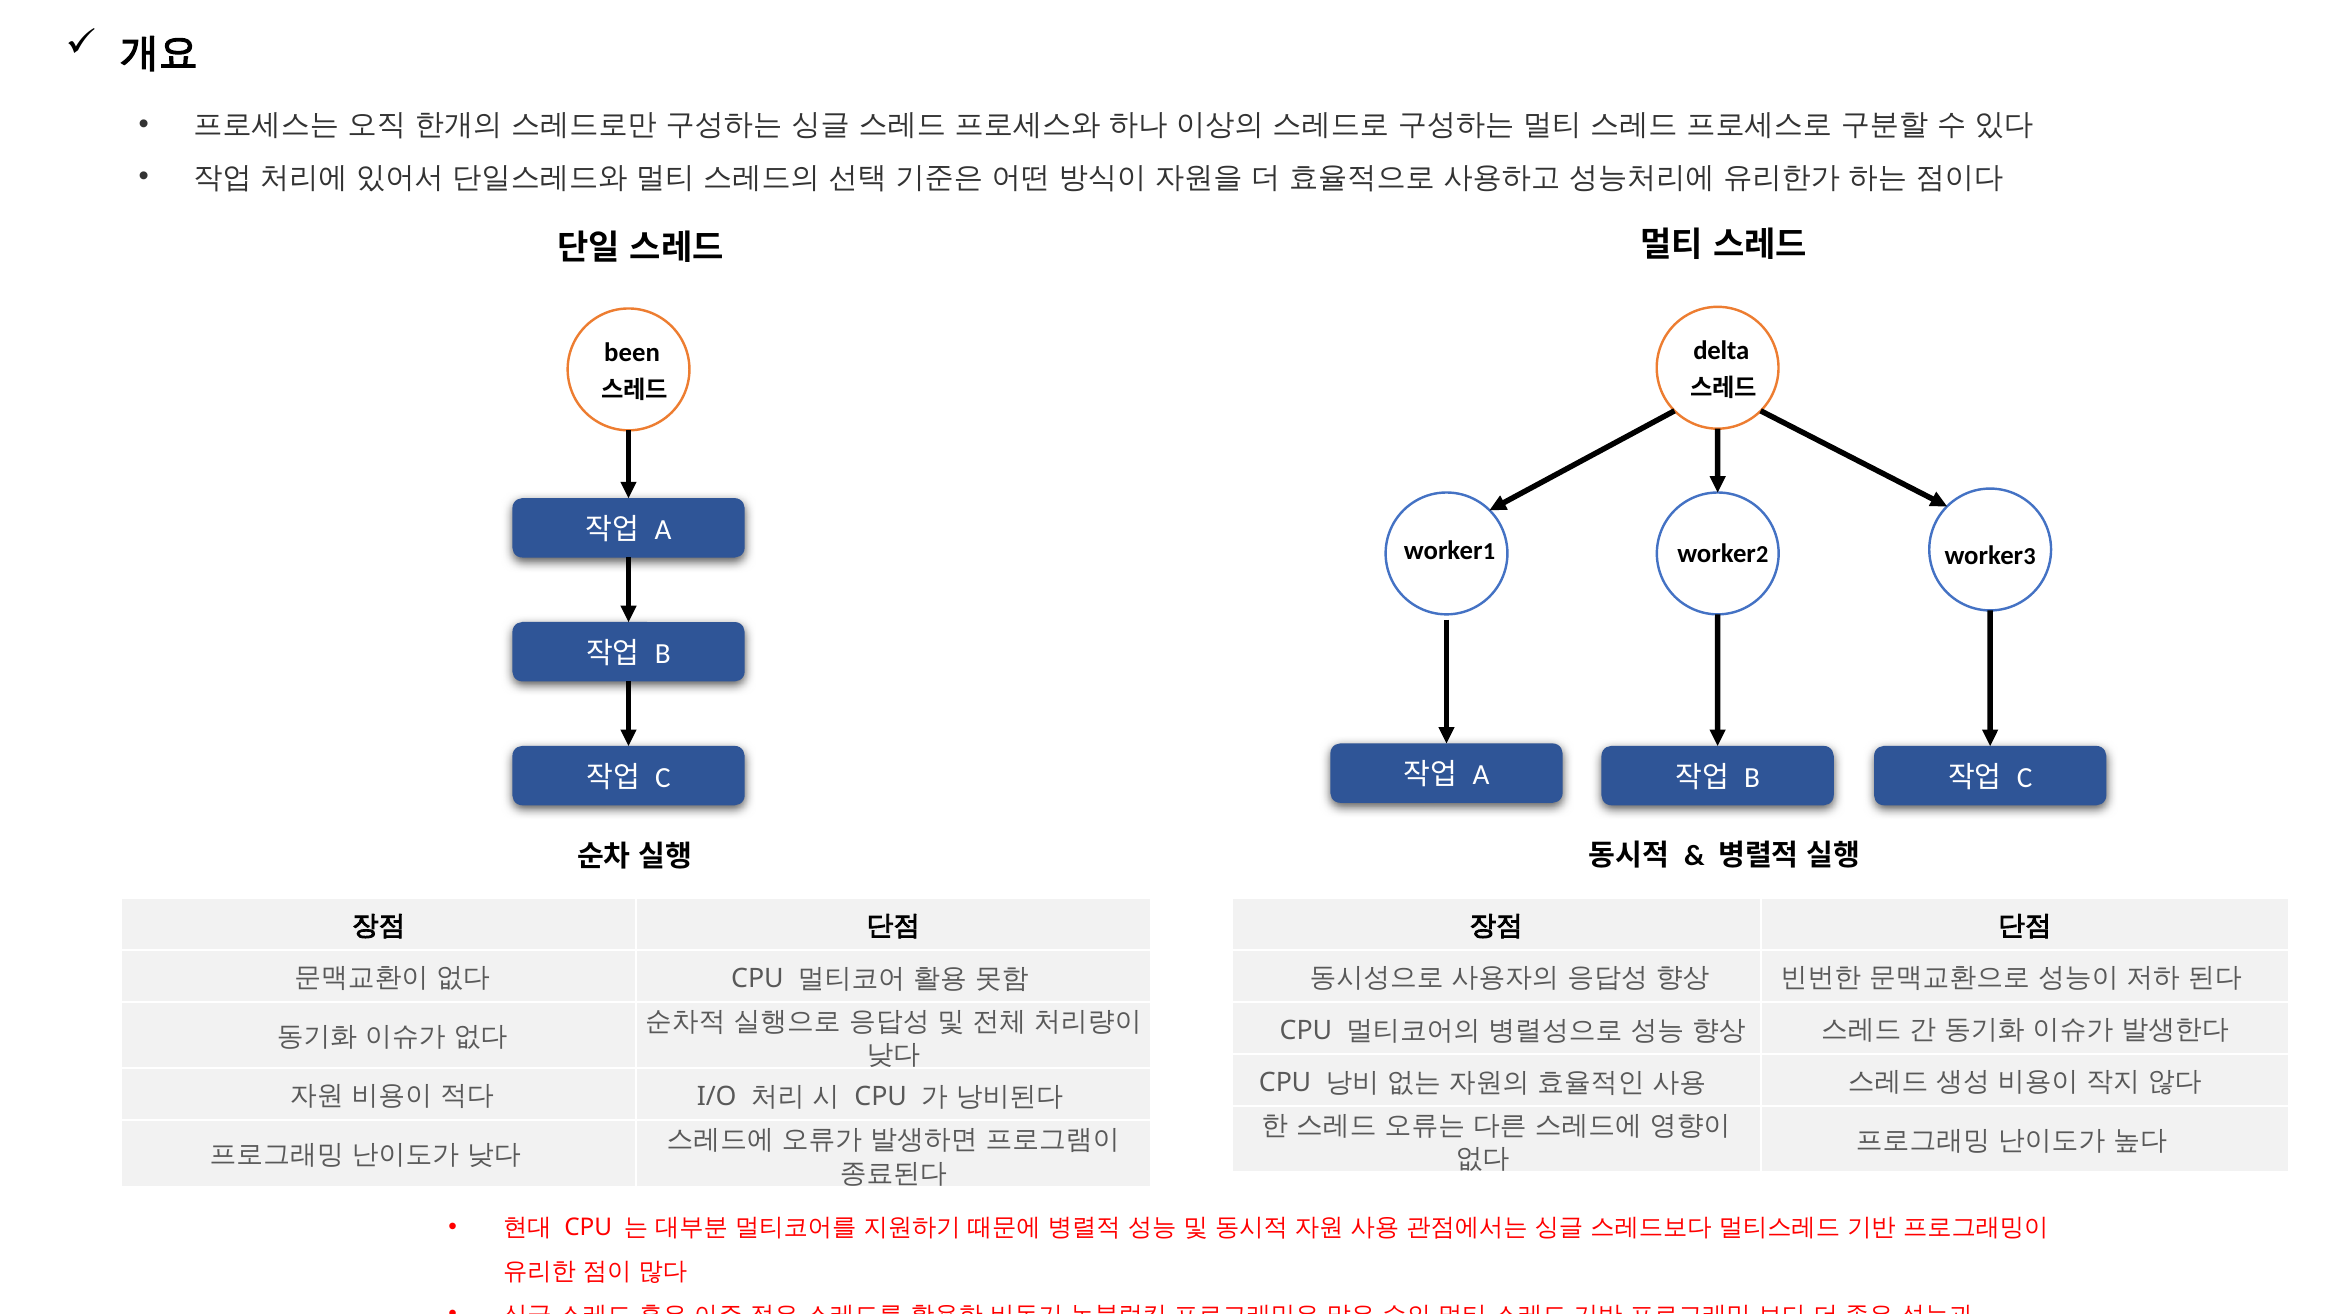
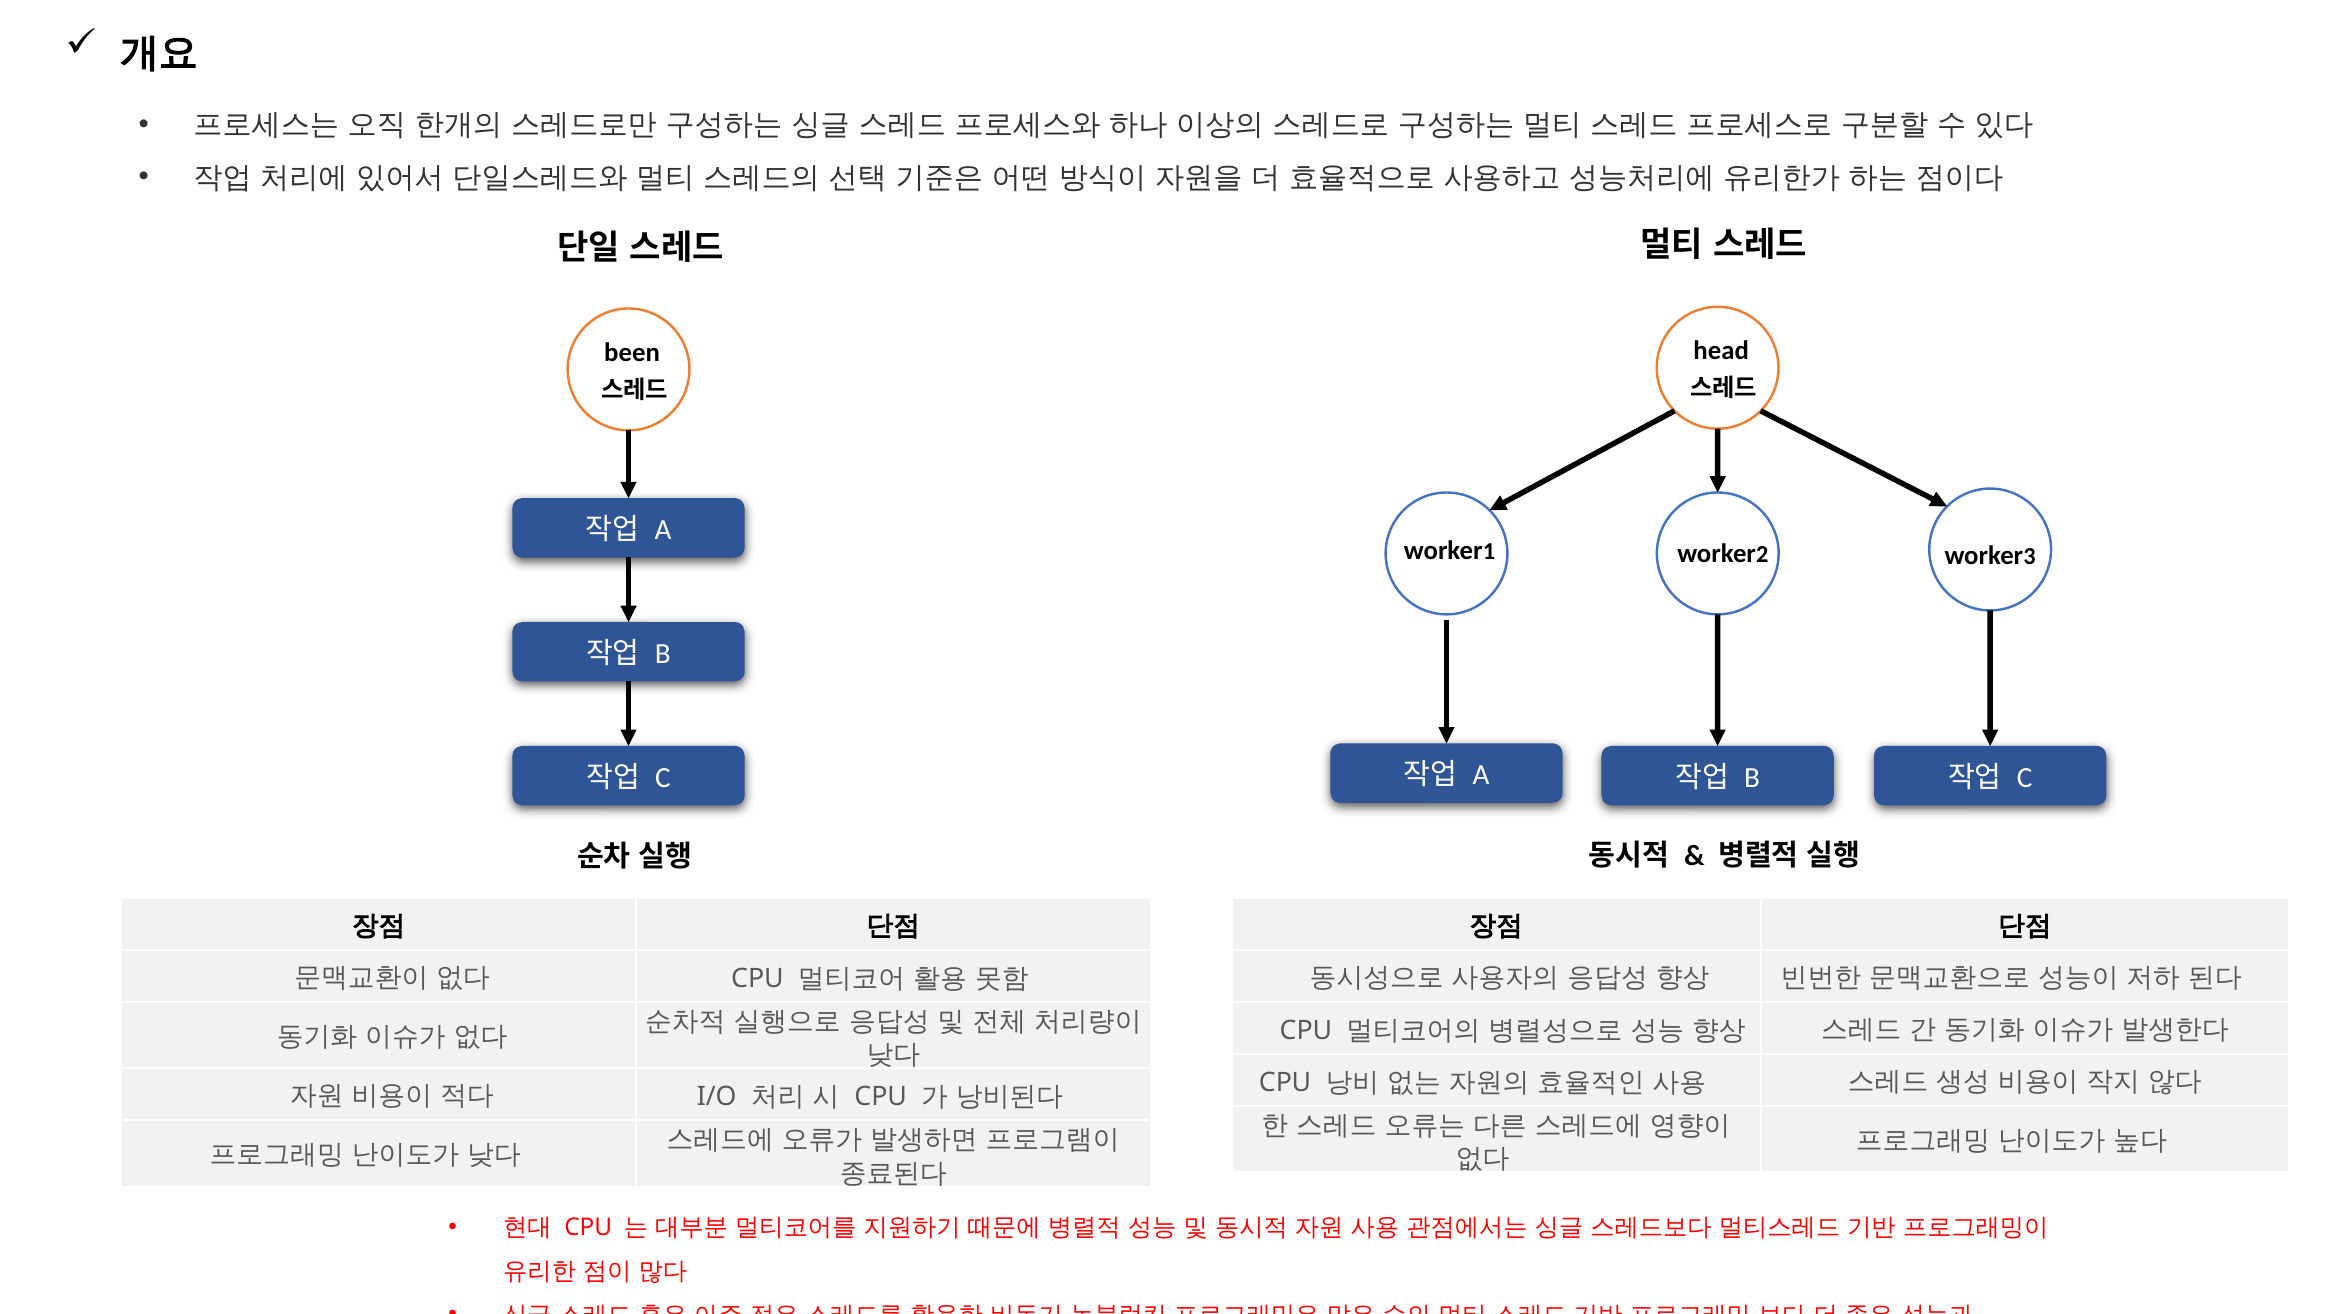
delta: delta -> head
